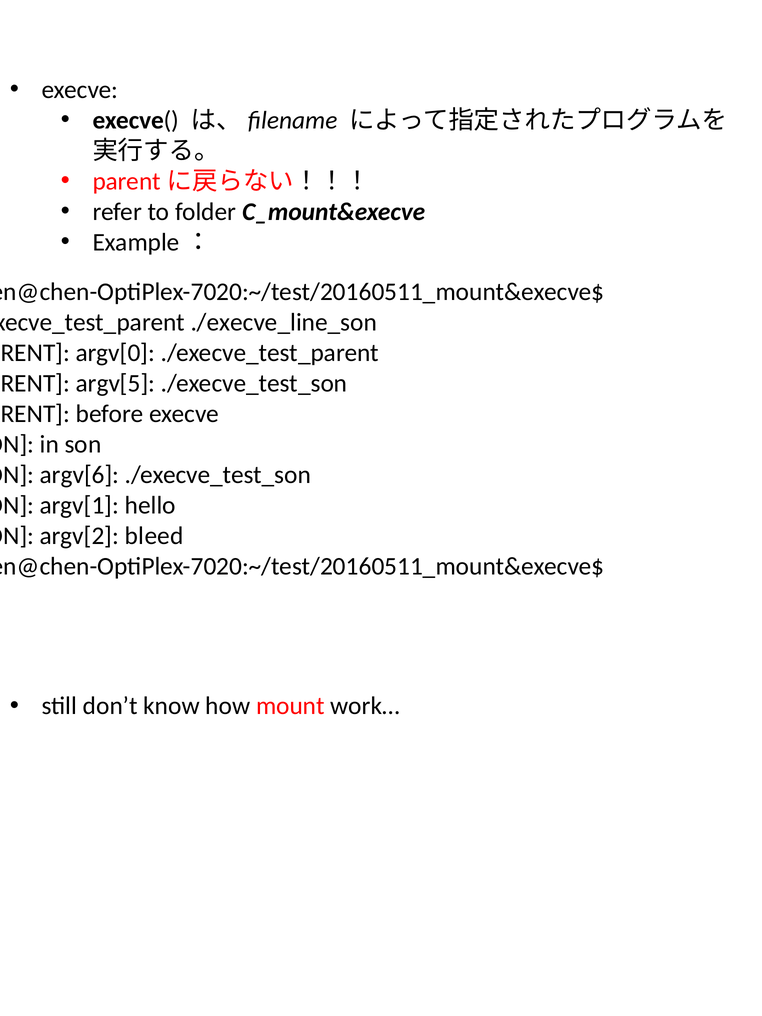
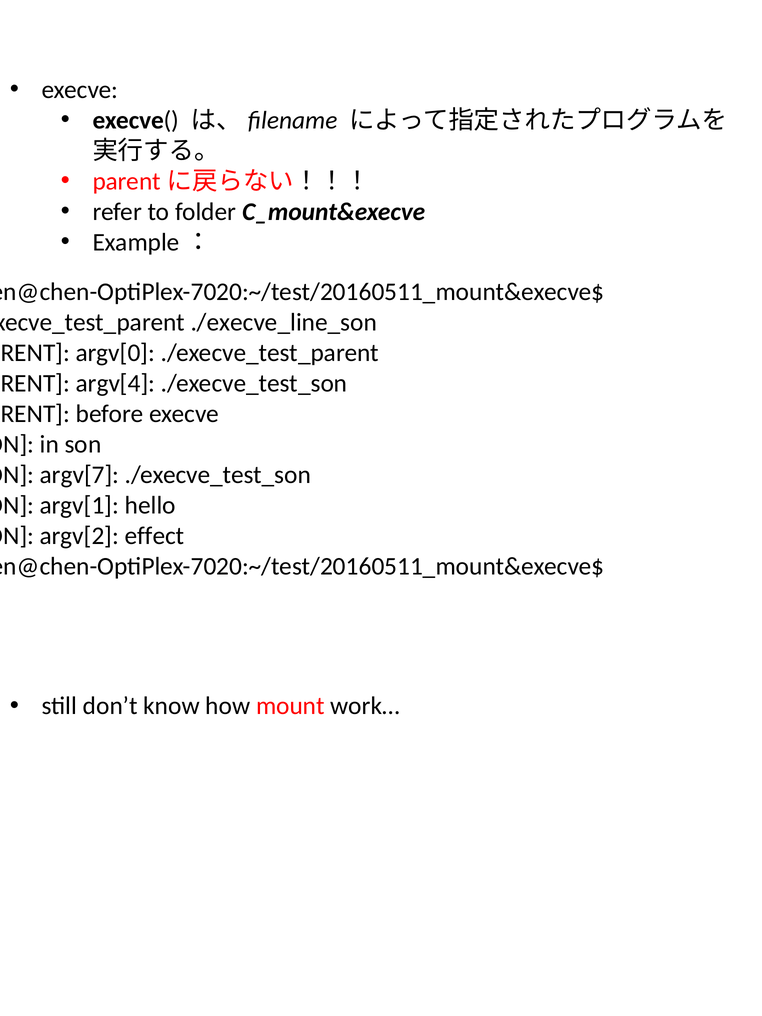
argv[5: argv[5 -> argv[4
argv[6: argv[6 -> argv[7
bleed: bleed -> effect
